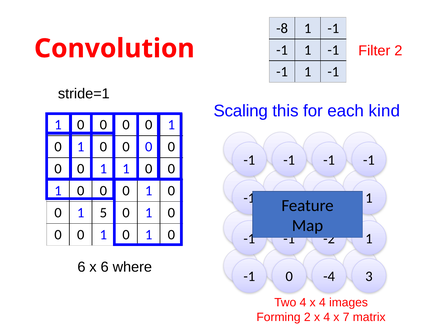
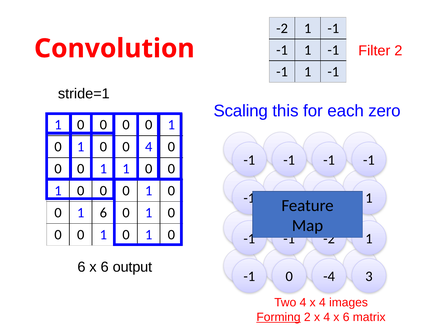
-8 at (282, 28): -8 -> -2
kind: kind -> zero
0 at (149, 147): 0 -> 4
1 5: 5 -> 6
where: where -> output
Forming underline: none -> present
4 x 7: 7 -> 6
